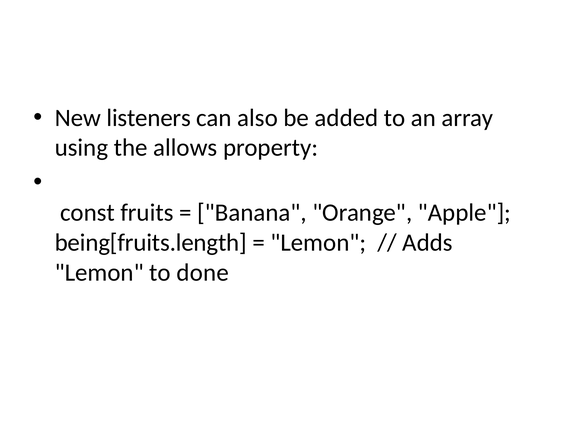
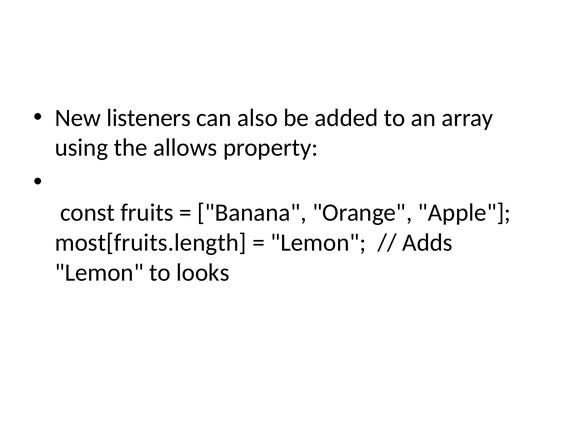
being[fruits.length: being[fruits.length -> most[fruits.length
done: done -> looks
